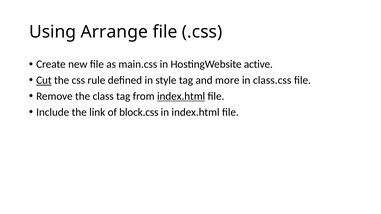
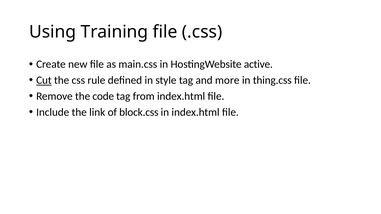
Arrange: Arrange -> Training
class.css: class.css -> thing.css
class: class -> code
index.html at (181, 96) underline: present -> none
